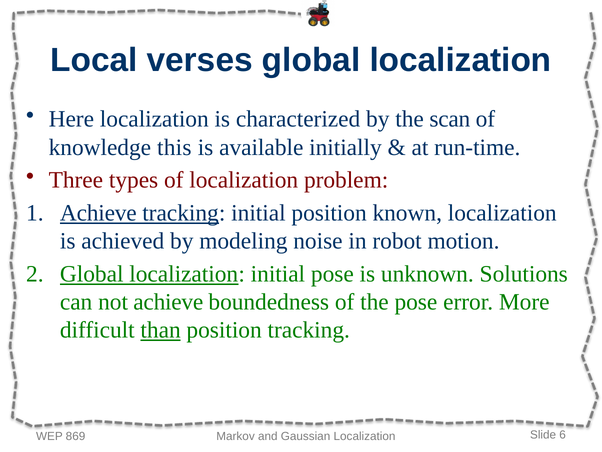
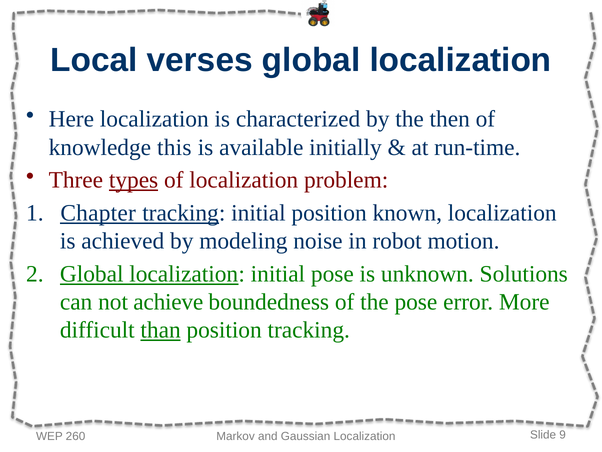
scan: scan -> then
types underline: none -> present
Achieve at (98, 213): Achieve -> Chapter
869: 869 -> 260
6: 6 -> 9
